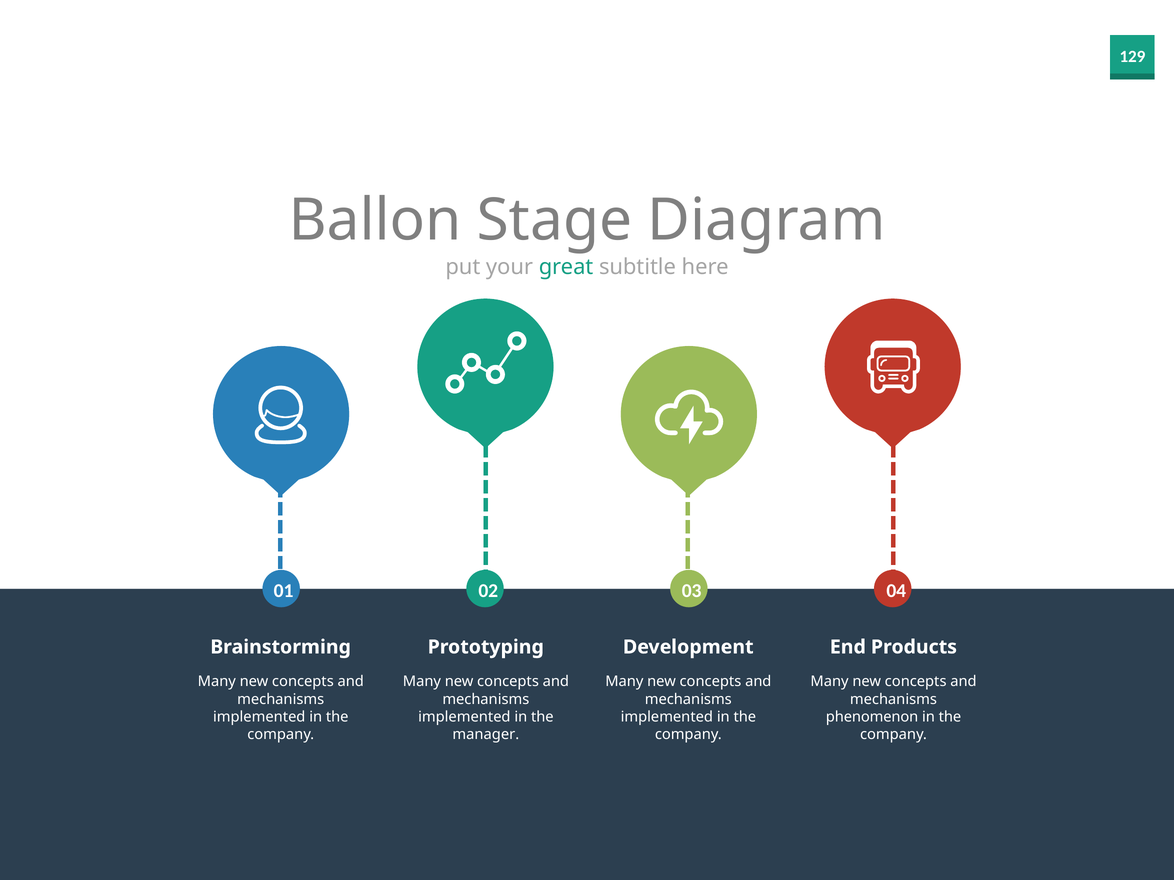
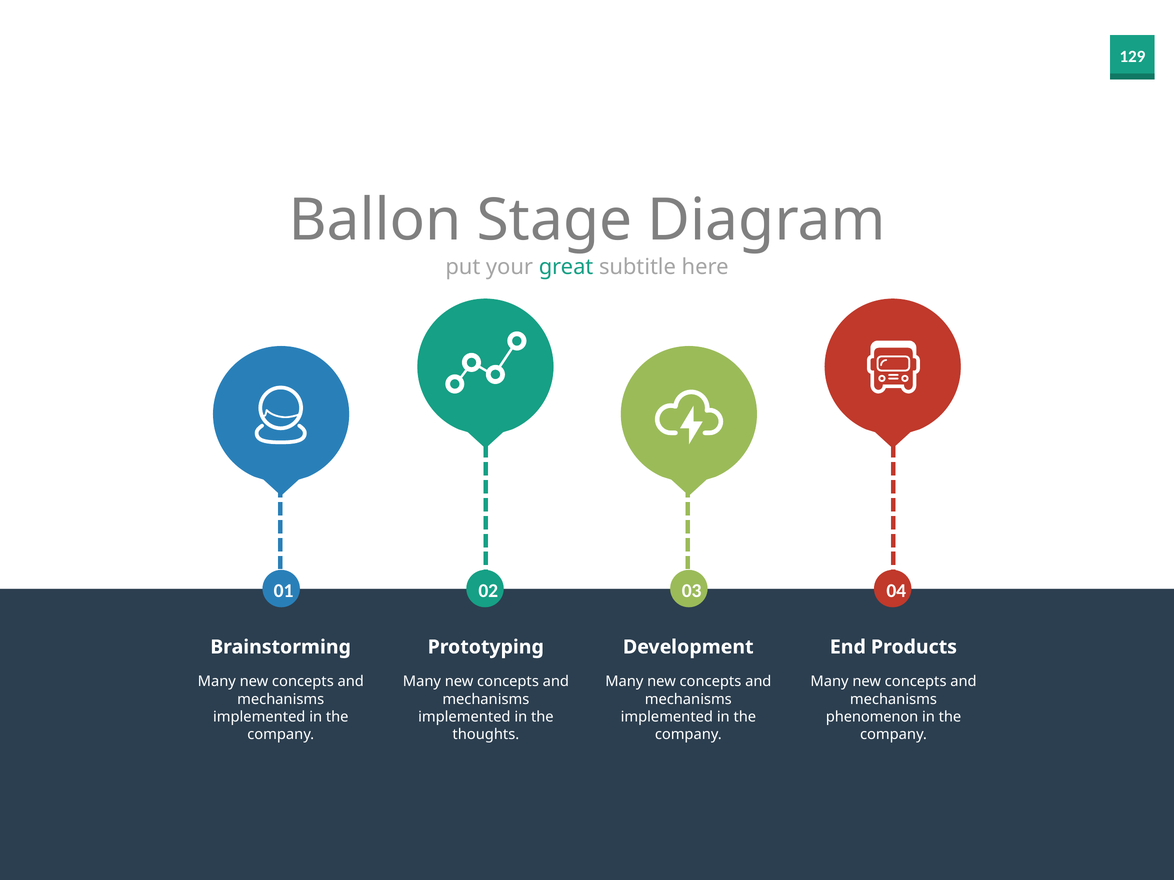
manager: manager -> thoughts
